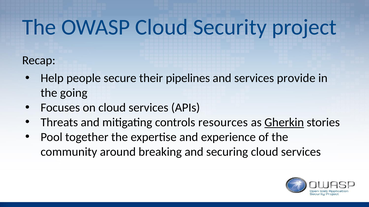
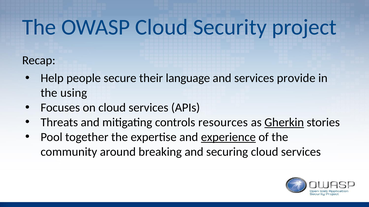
pipelines: pipelines -> language
going: going -> using
experience underline: none -> present
